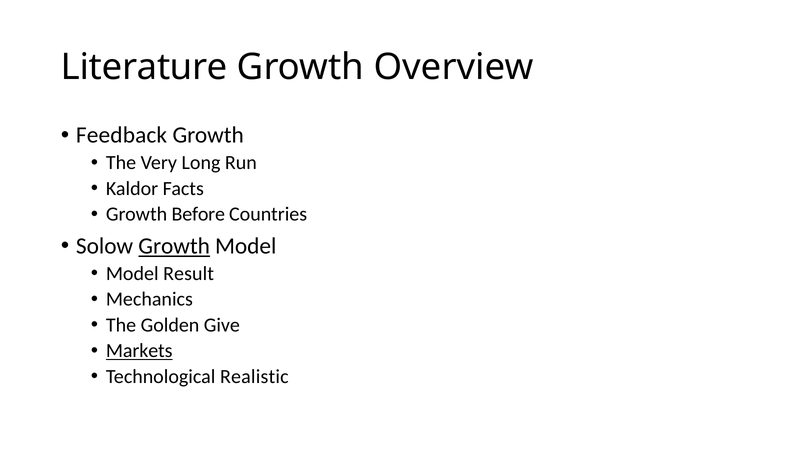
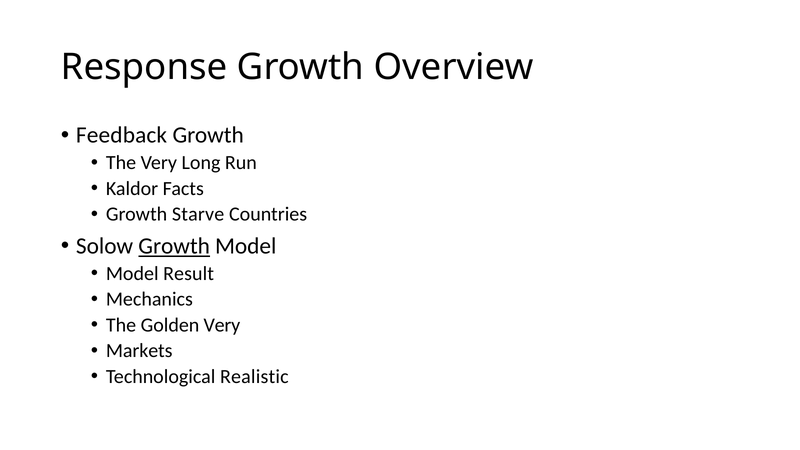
Literature: Literature -> Response
Before: Before -> Starve
Golden Give: Give -> Very
Markets underline: present -> none
